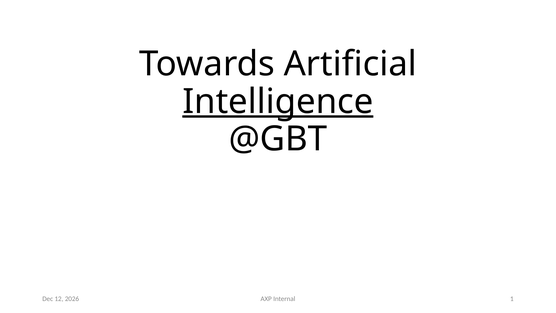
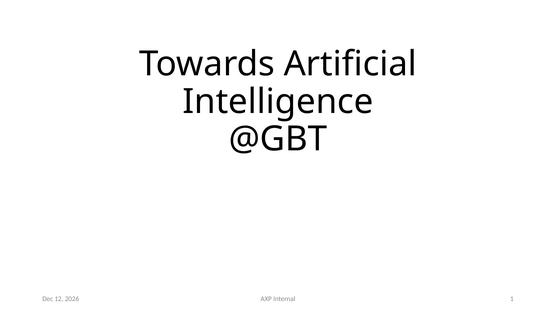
Intelligence underline: present -> none
